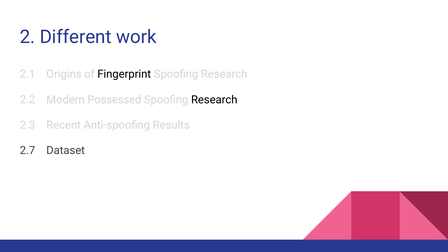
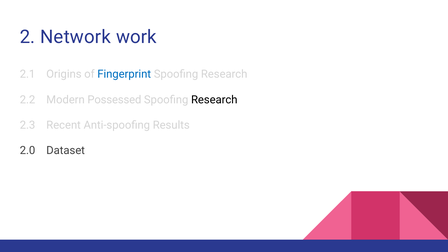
Different: Different -> Network
Fingerprint colour: black -> blue
2.7: 2.7 -> 2.0
